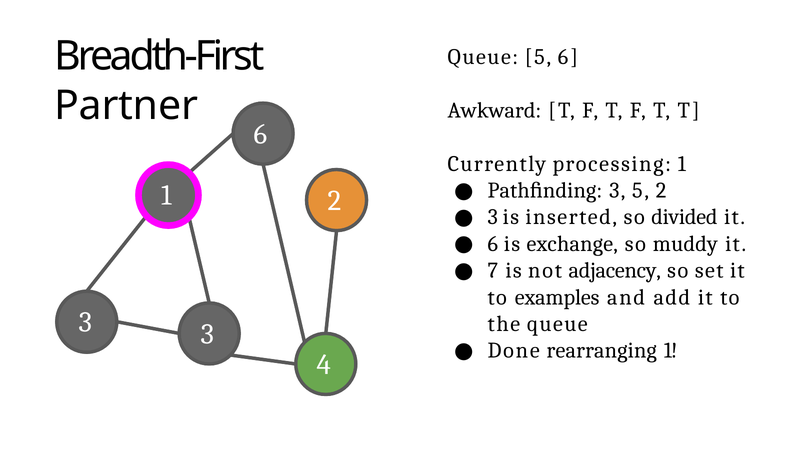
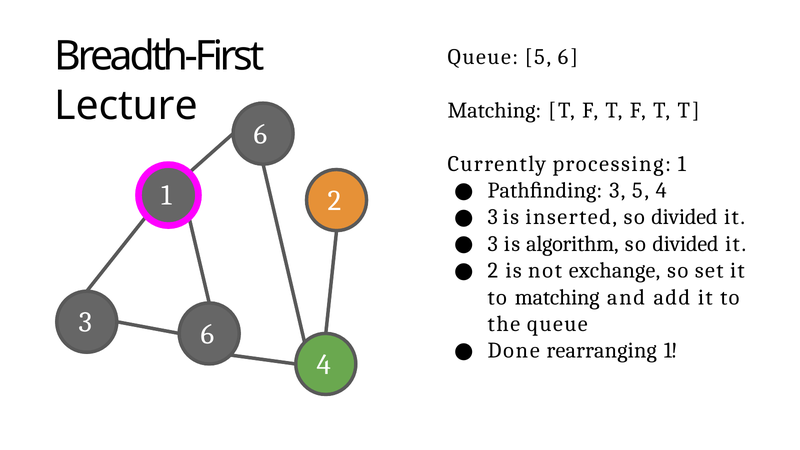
Partner: Partner -> Lecture
Awkward at (494, 110): Awkward -> Matching
5 2: 2 -> 4
6 at (493, 244): 6 -> 3
exchange: exchange -> algorithm
muddy at (685, 244): muddy -> divided
7 at (493, 271): 7 -> 2
adjacency: adjacency -> exchange
to examples: examples -> matching
3 3: 3 -> 6
